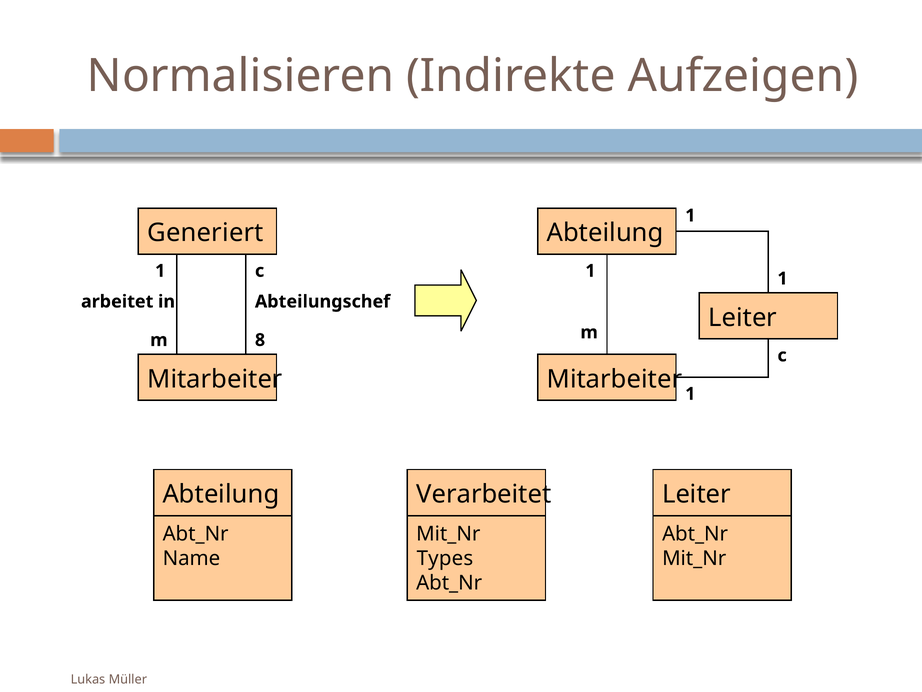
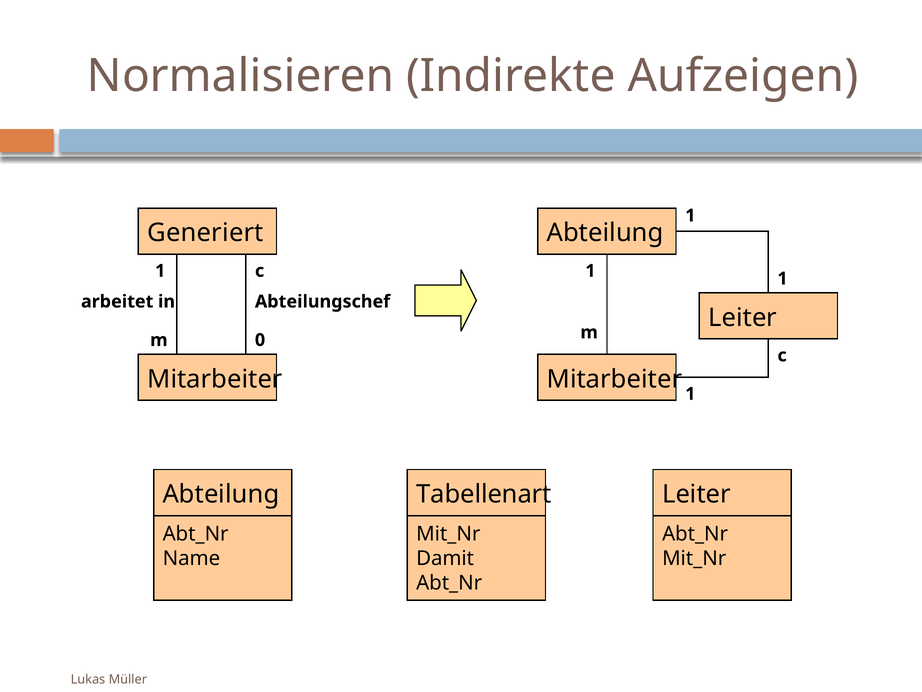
8: 8 -> 0
Verarbeitet: Verarbeitet -> Tabellenart
Types: Types -> Damit
